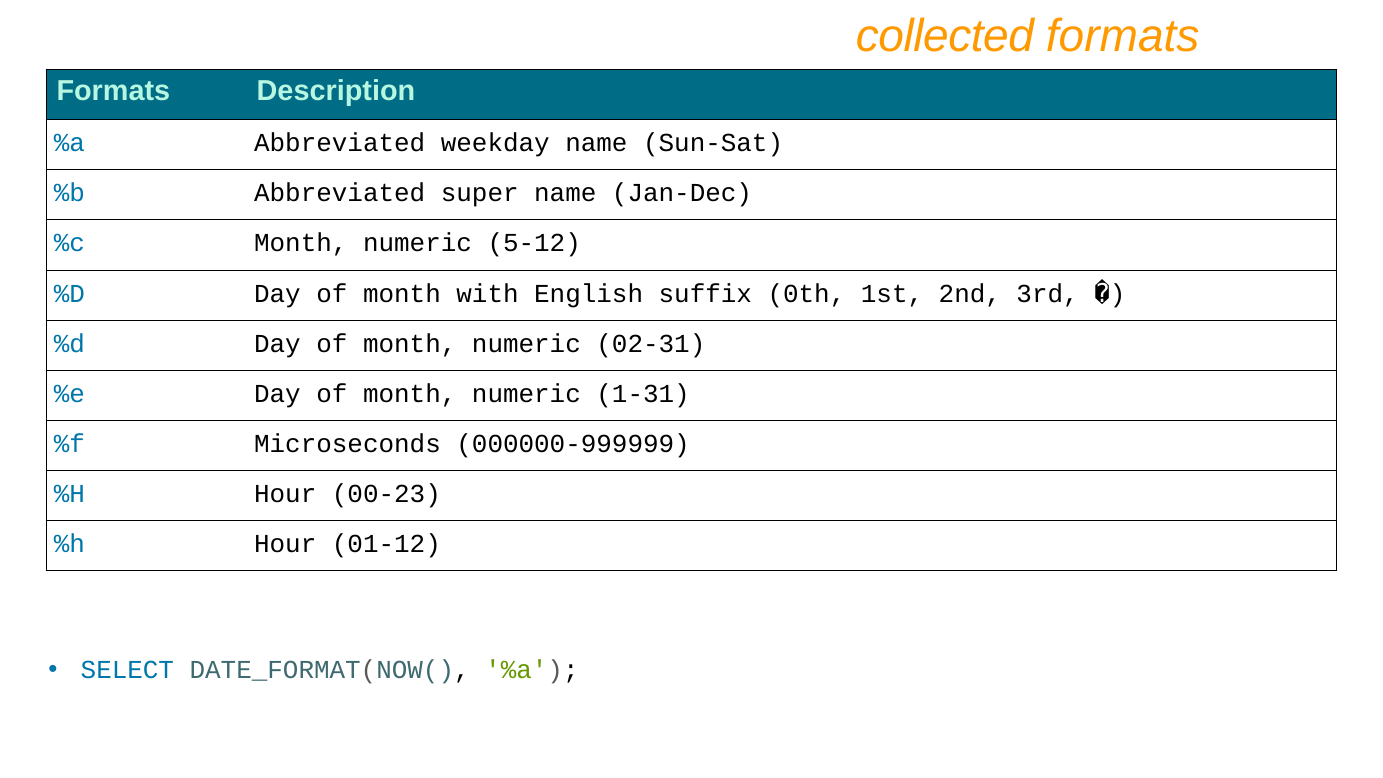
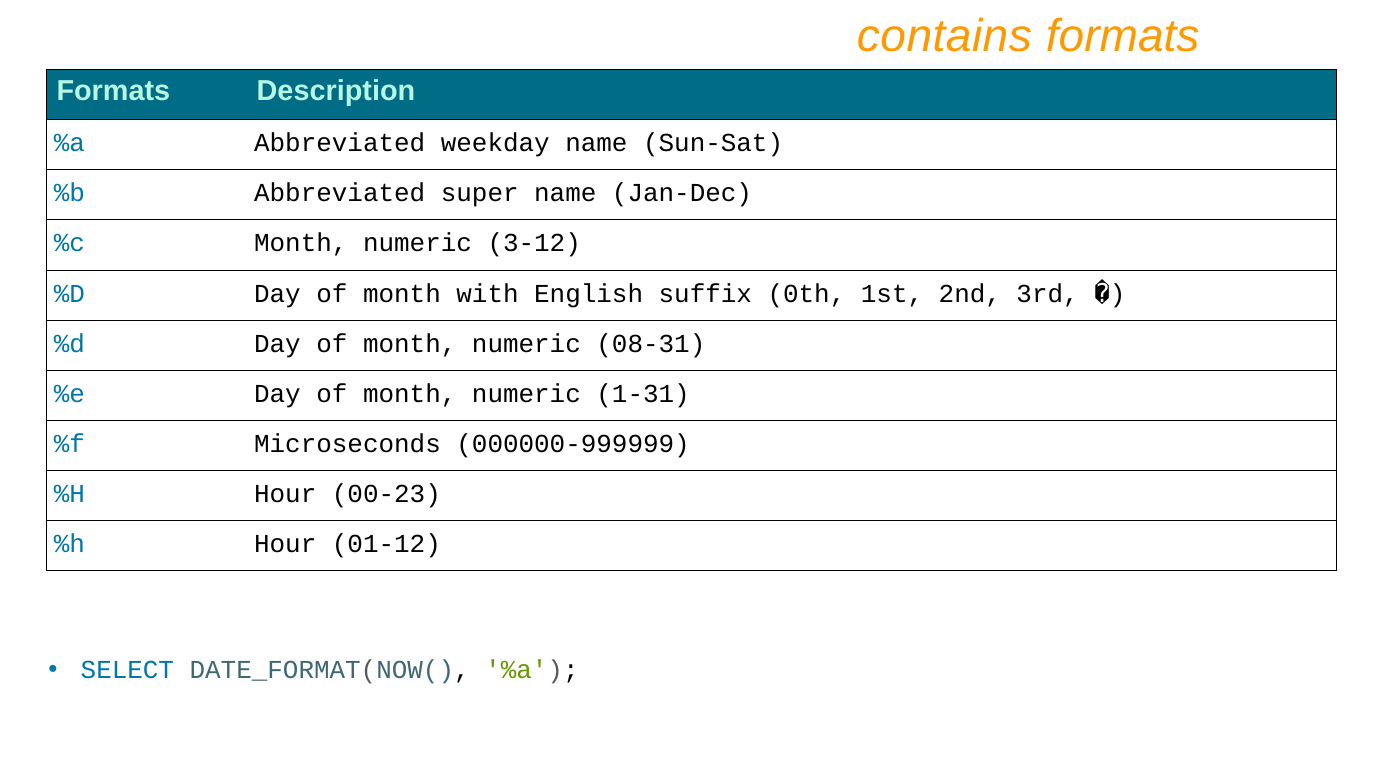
collected: collected -> contains
5-12: 5-12 -> 3-12
02-31: 02-31 -> 08-31
